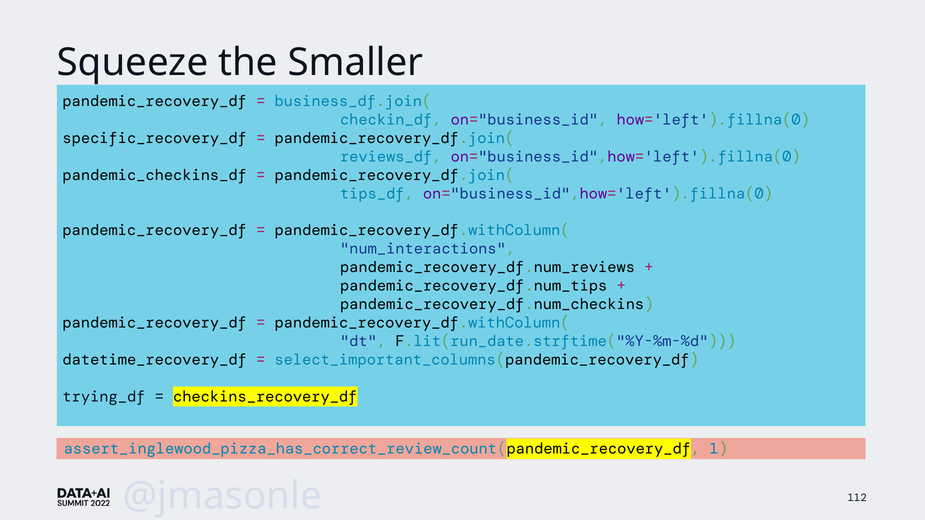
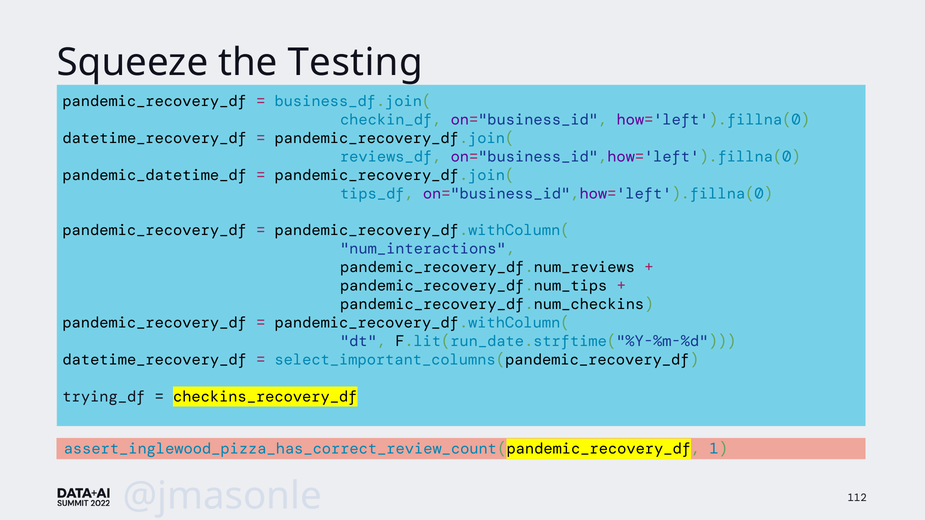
Smaller: Smaller -> Testing
specific_recovery_df at (155, 138): specific_recovery_df -> datetime_recovery_df
pandemic_checkins_df: pandemic_checkins_df -> pandemic_datetime_df
